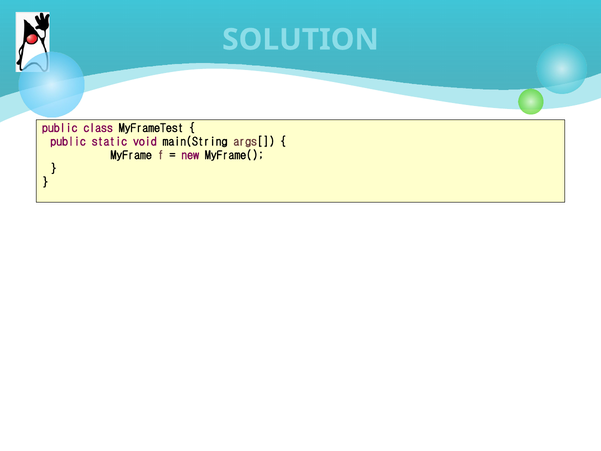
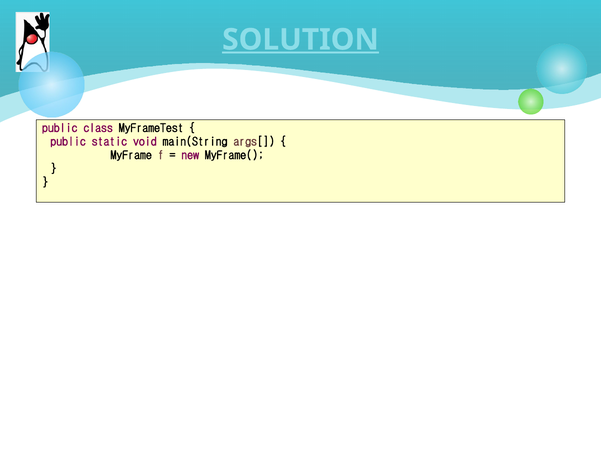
SOLUTION underline: none -> present
